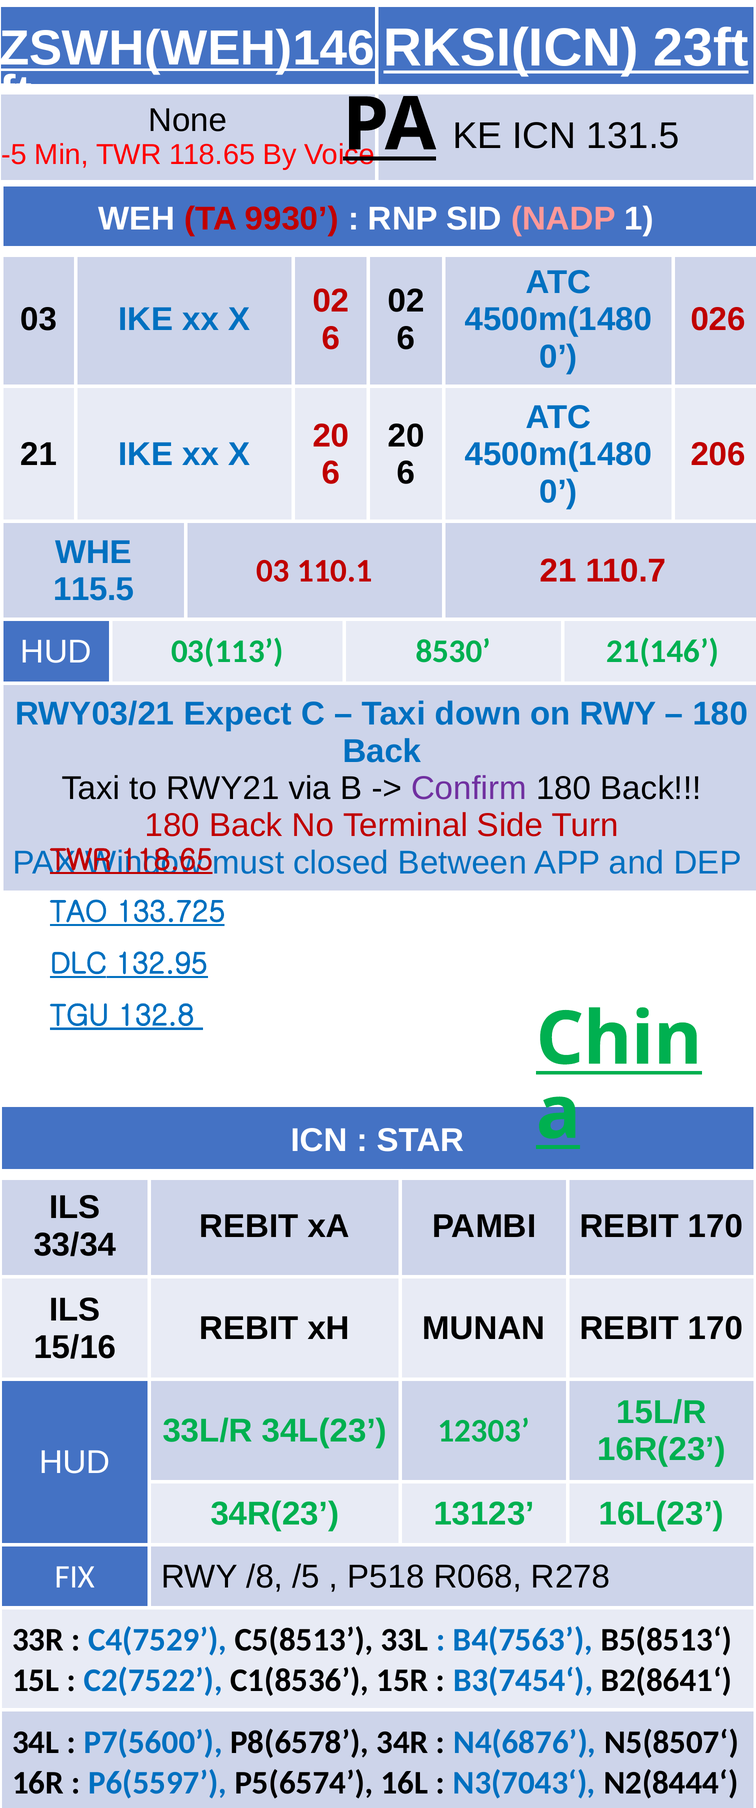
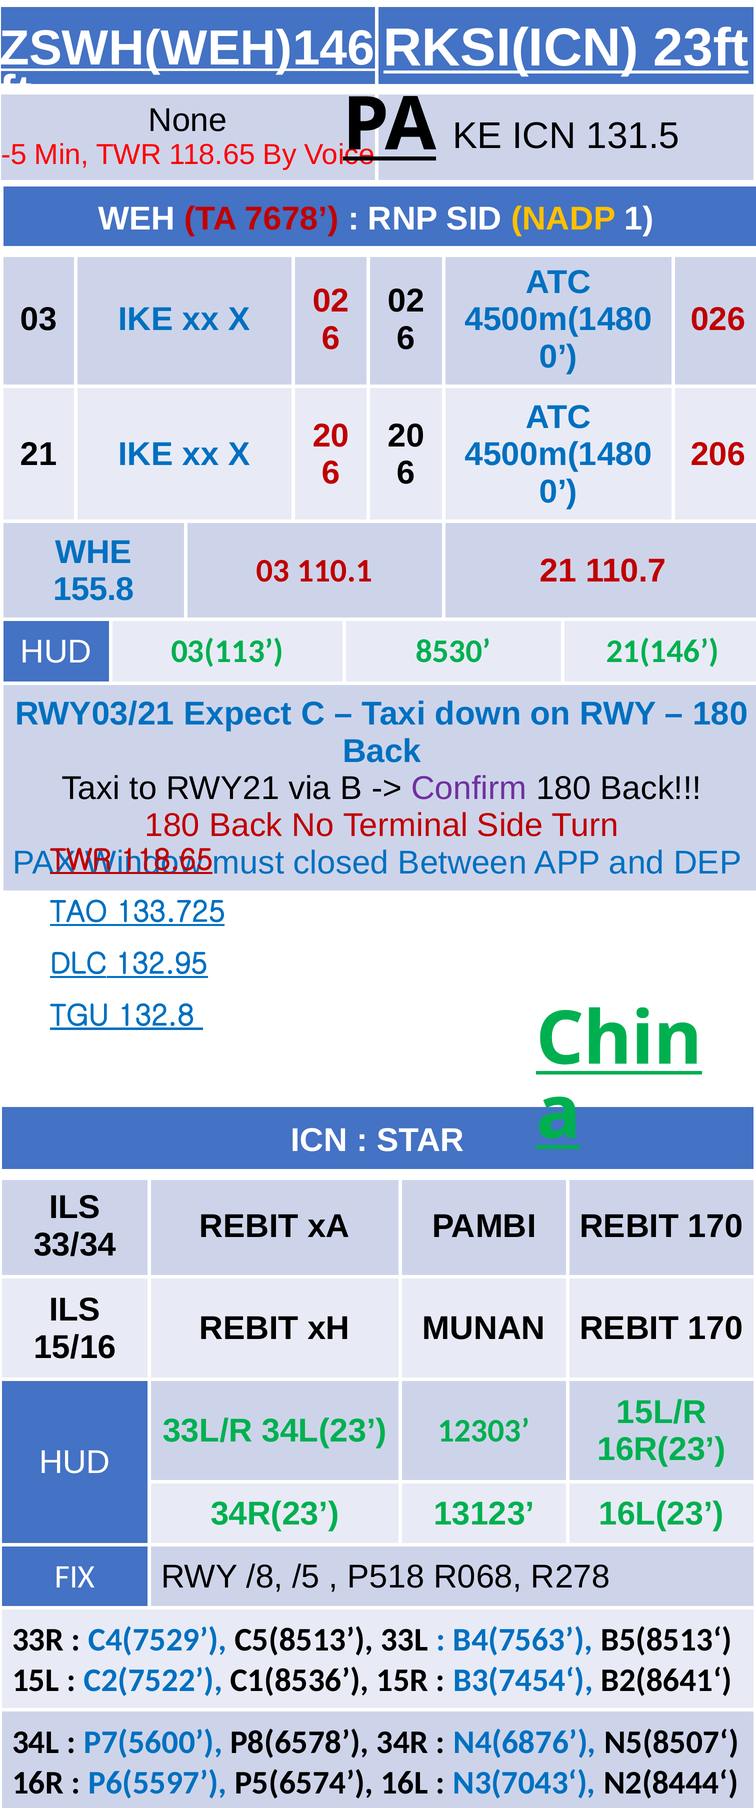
9930: 9930 -> 7678
NADP colour: pink -> yellow
115.5: 115.5 -> 155.8
